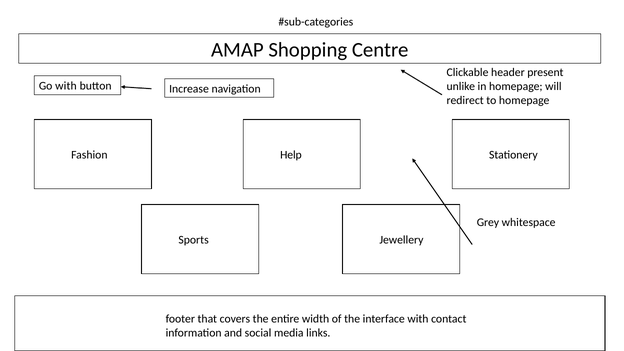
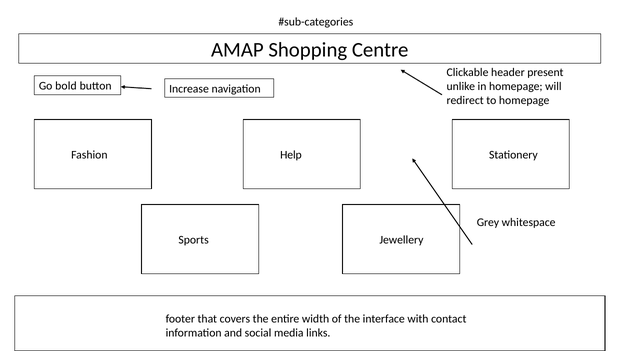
Go with: with -> bold
